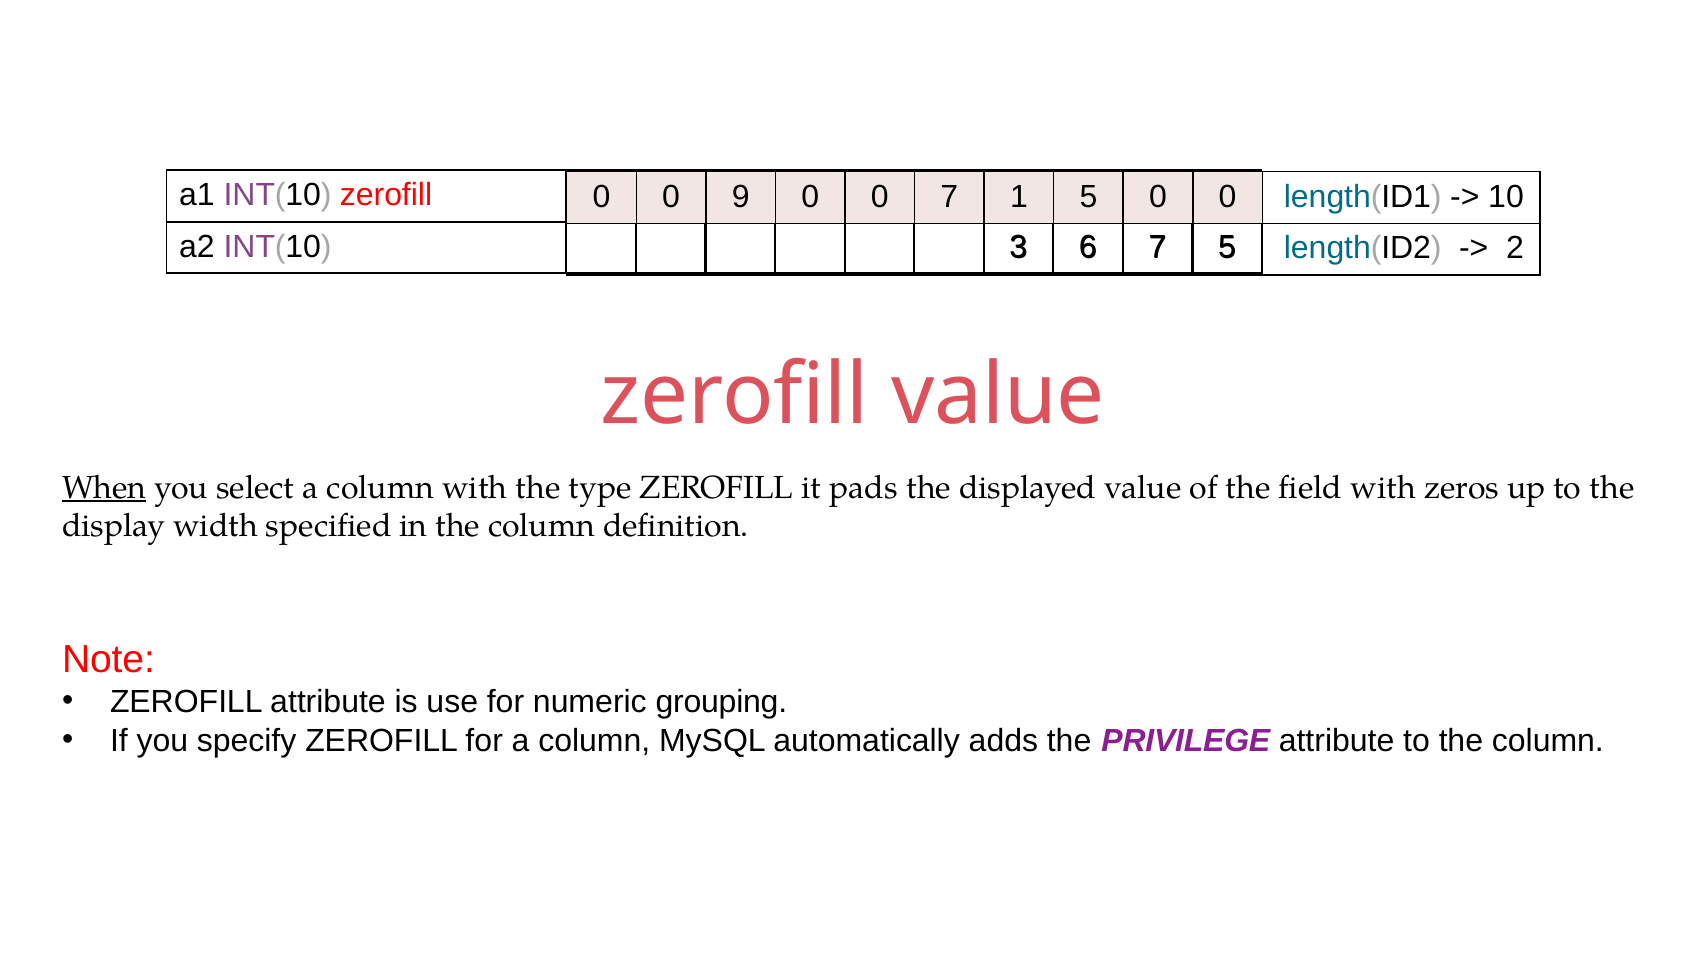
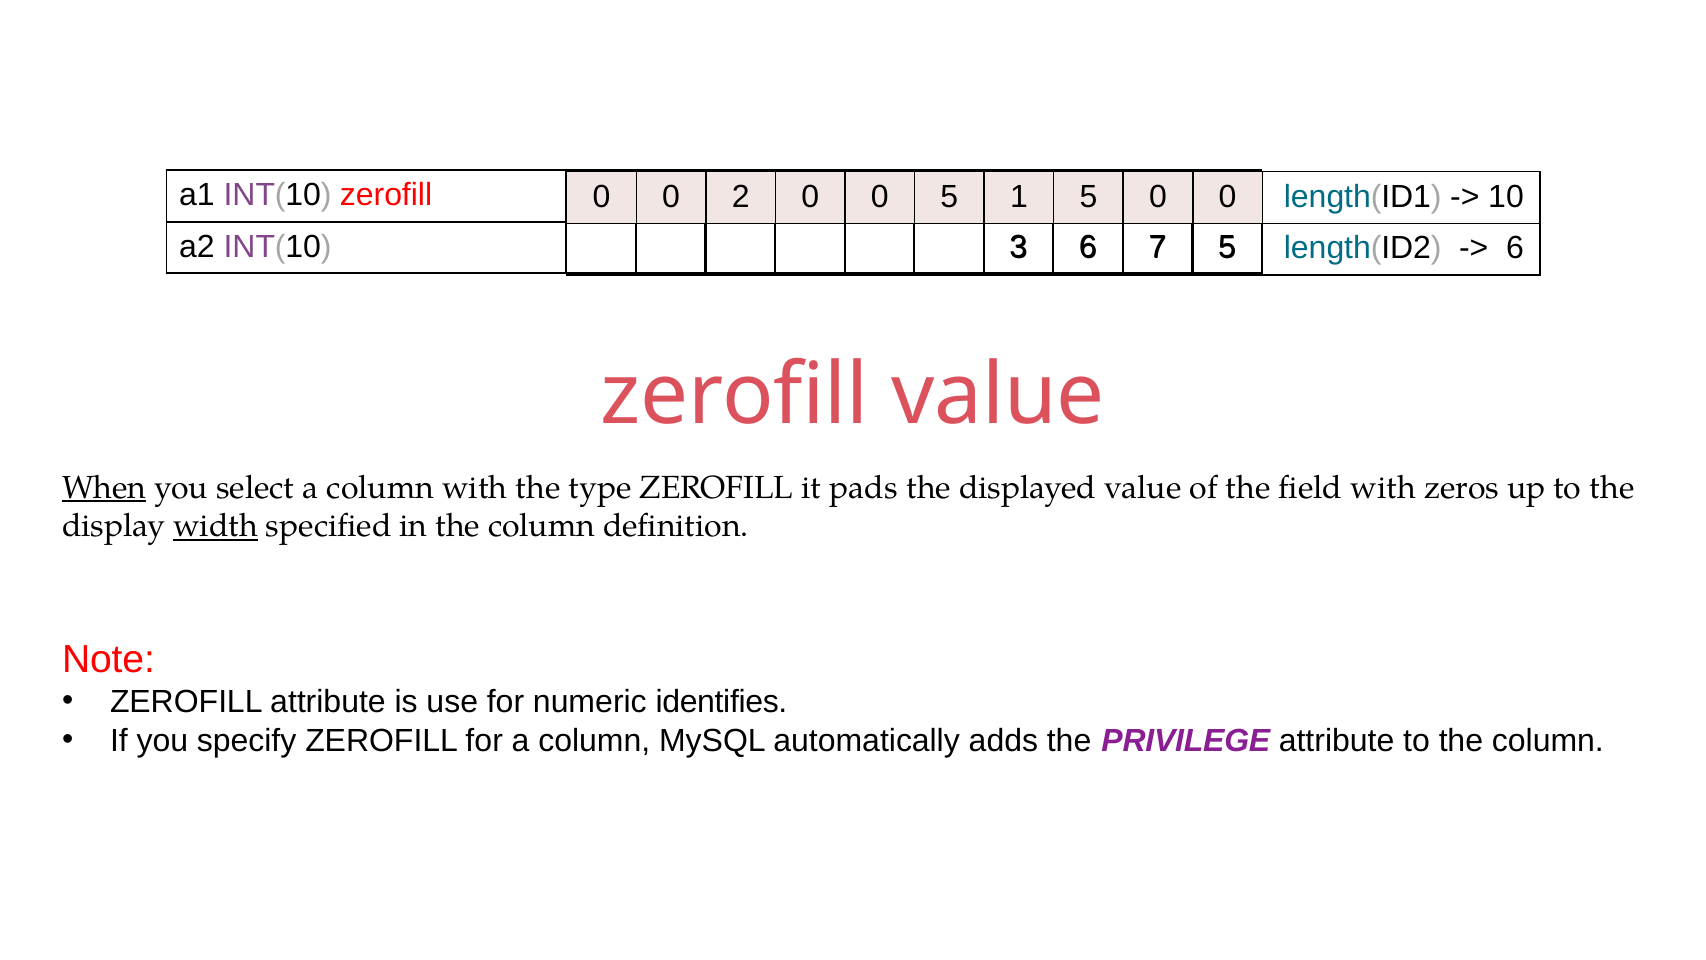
9: 9 -> 2
0 7: 7 -> 5
2 at (1515, 248): 2 -> 6
width underline: none -> present
grouping: grouping -> identifies
